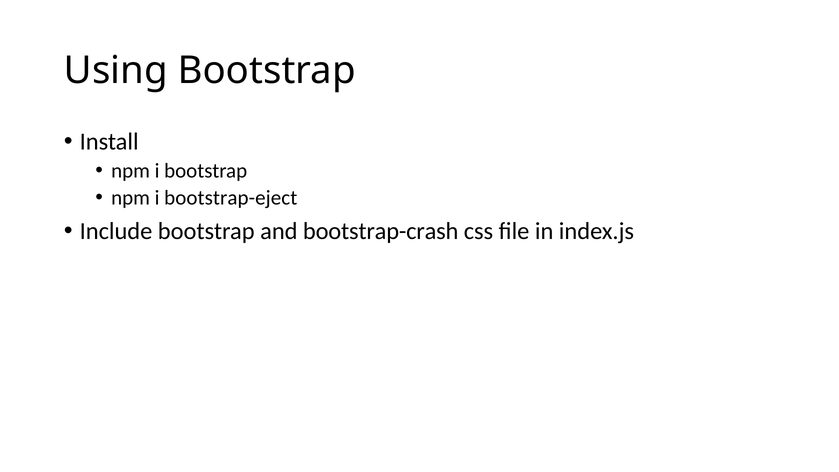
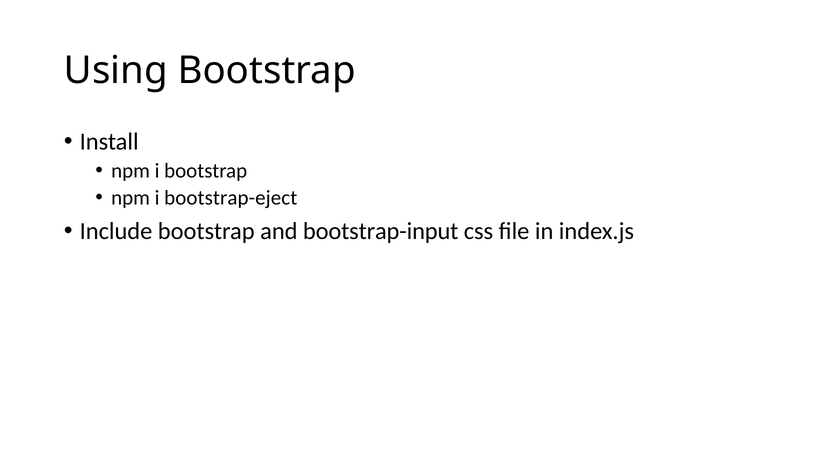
bootstrap-crash: bootstrap-crash -> bootstrap-input
